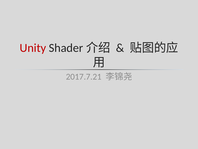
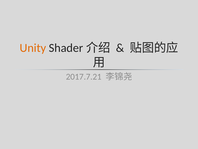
Unity colour: red -> orange
